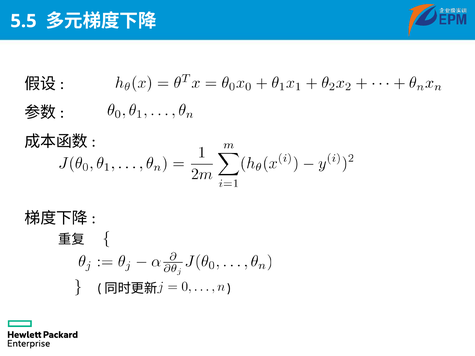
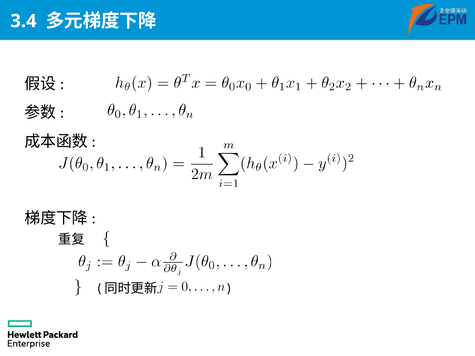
5.5: 5.5 -> 3.4
